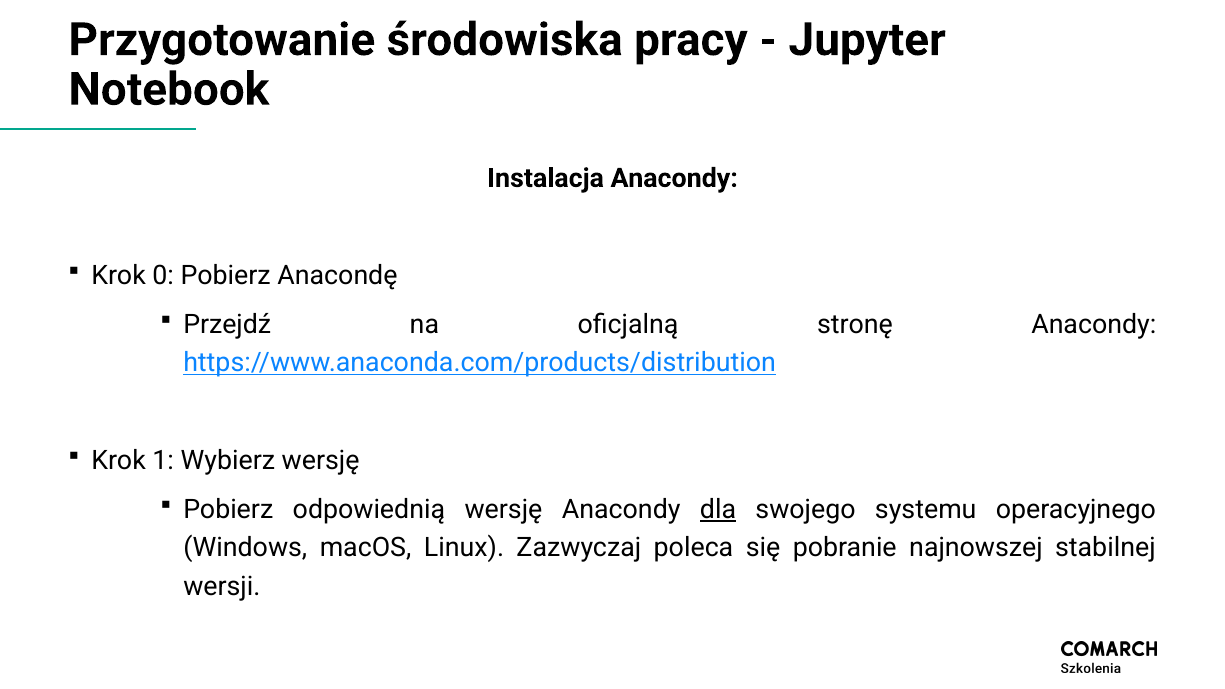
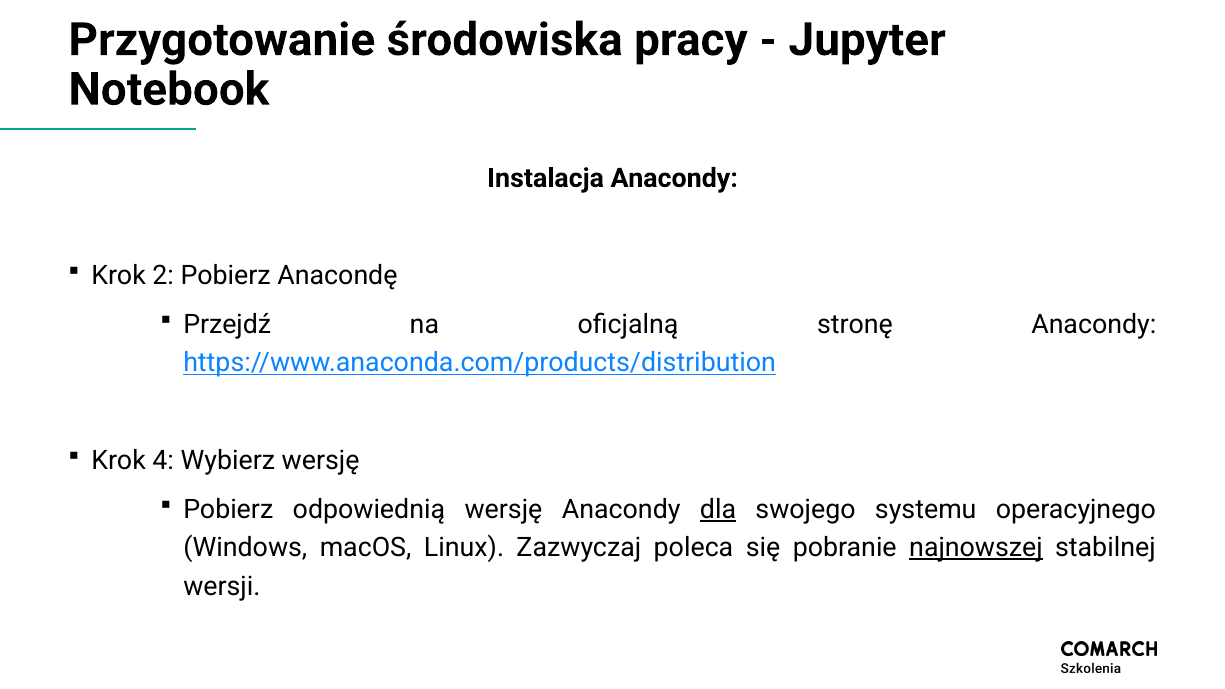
0: 0 -> 2
1: 1 -> 4
najnowszej underline: none -> present
